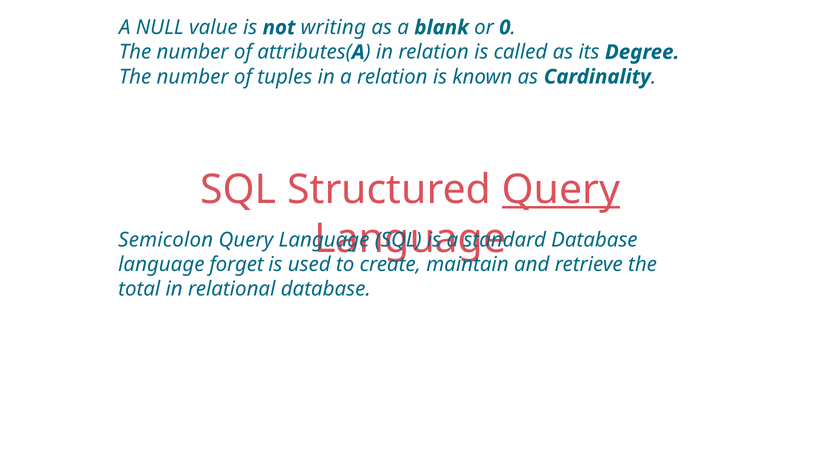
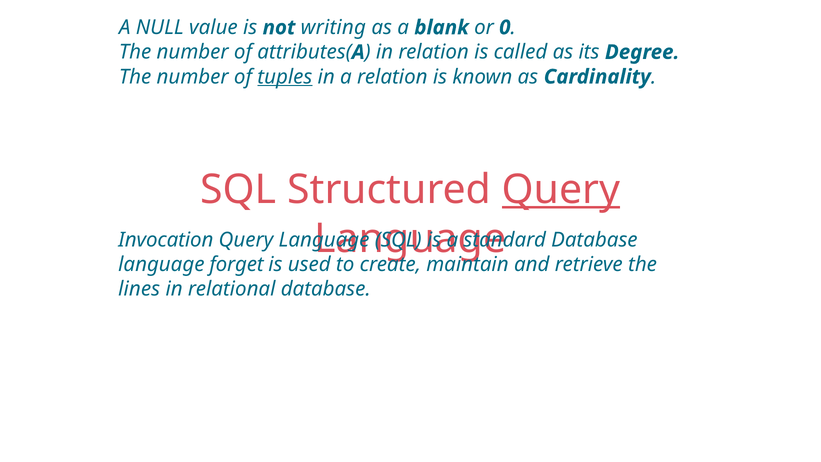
tuples underline: none -> present
Semicolon: Semicolon -> Invocation
total: total -> lines
